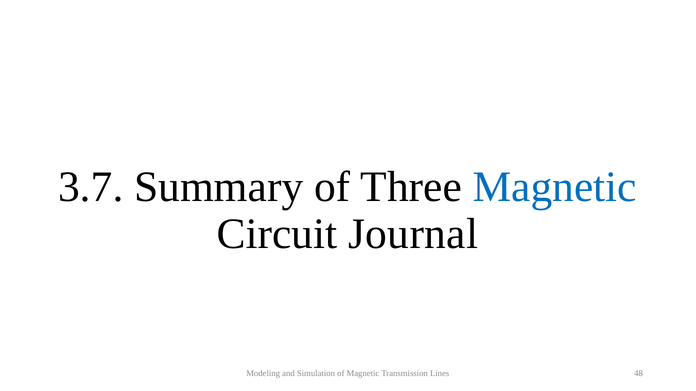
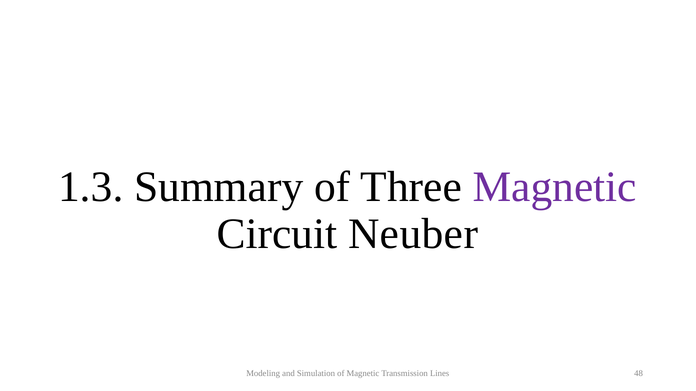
3.7: 3.7 -> 1.3
Magnetic at (555, 187) colour: blue -> purple
Journal: Journal -> Neuber
